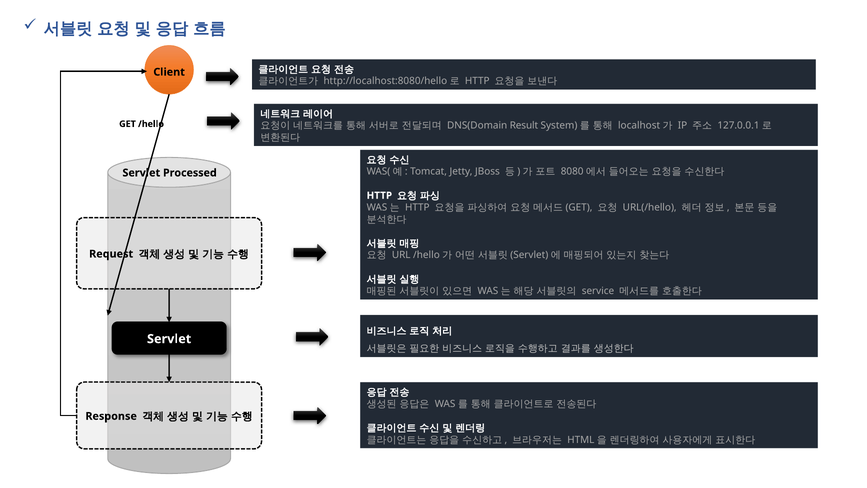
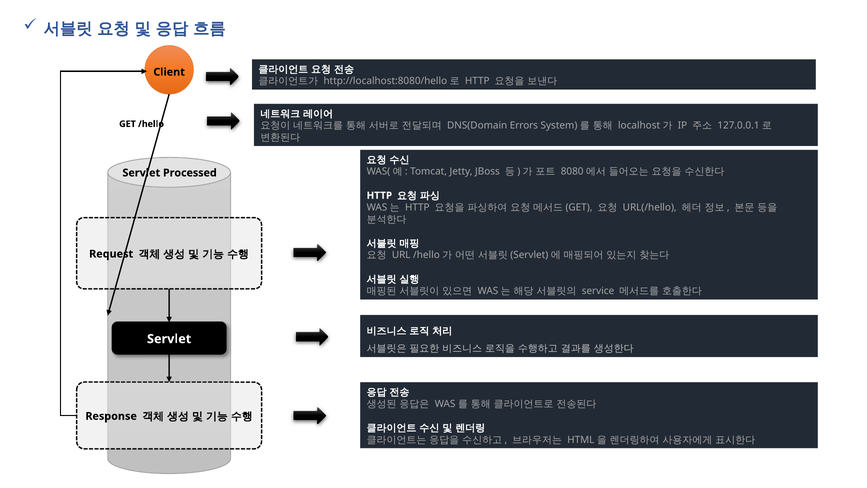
Result: Result -> Errors
